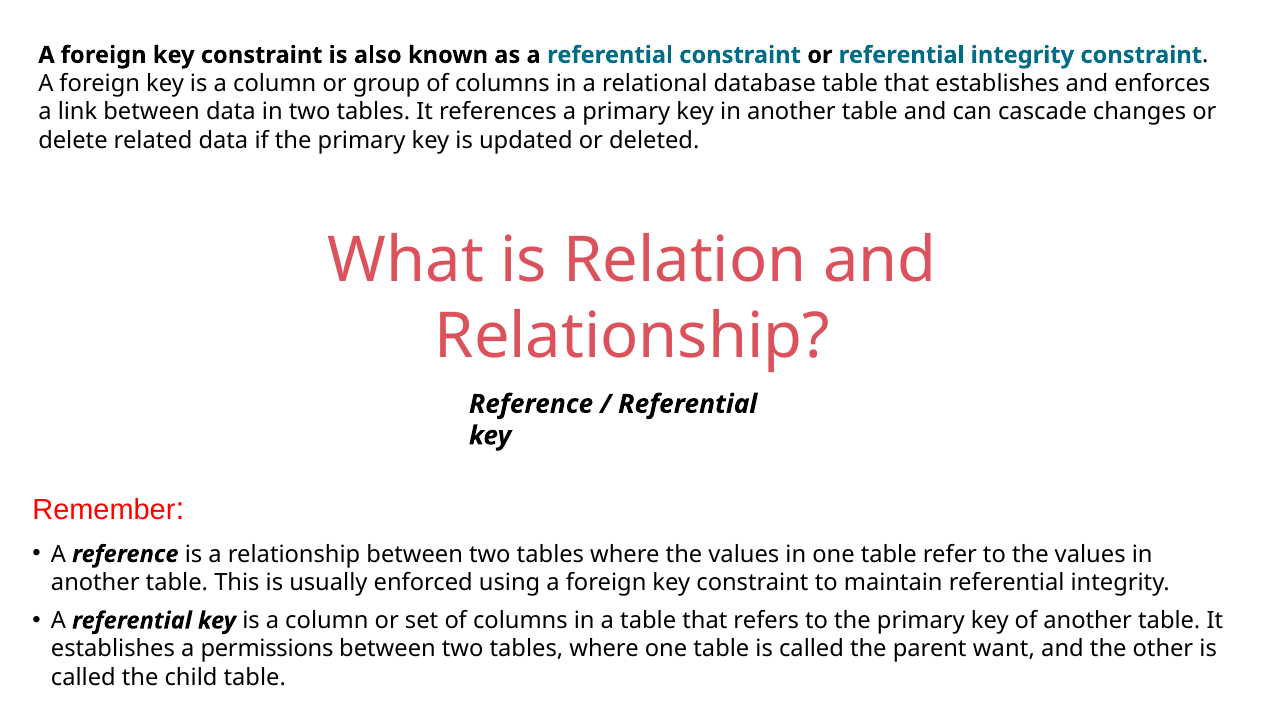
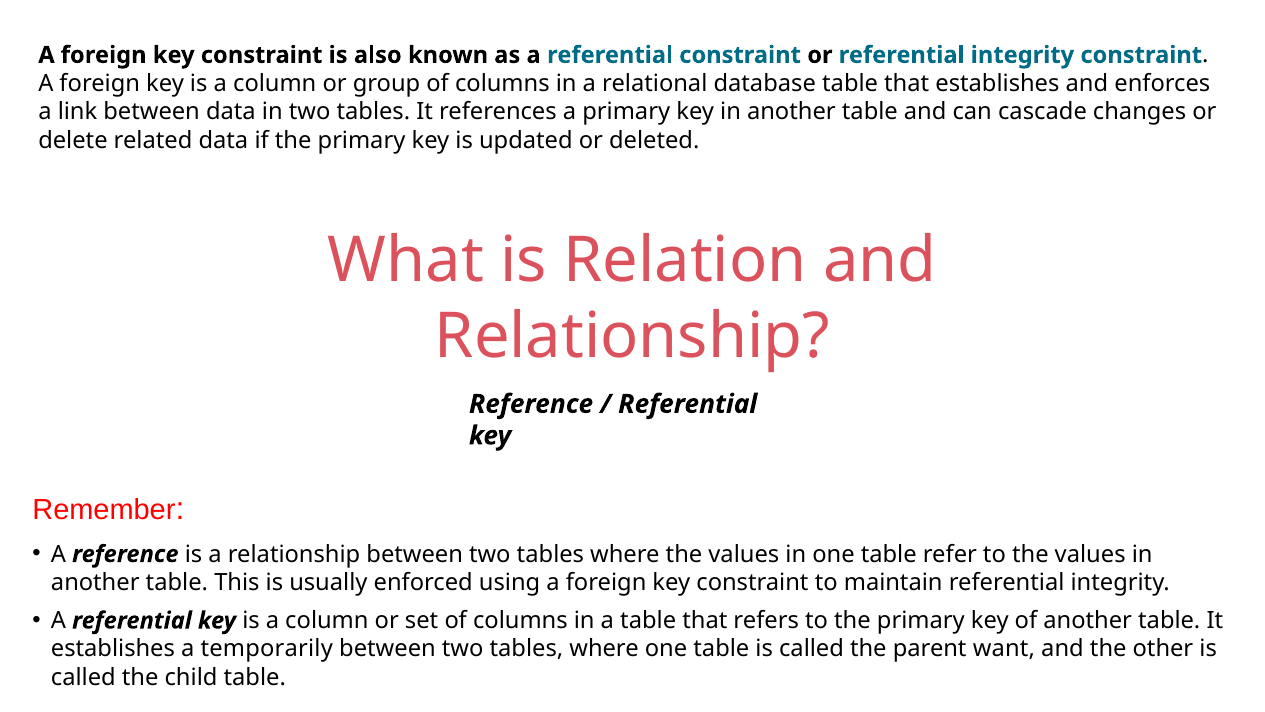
permissions: permissions -> temporarily
